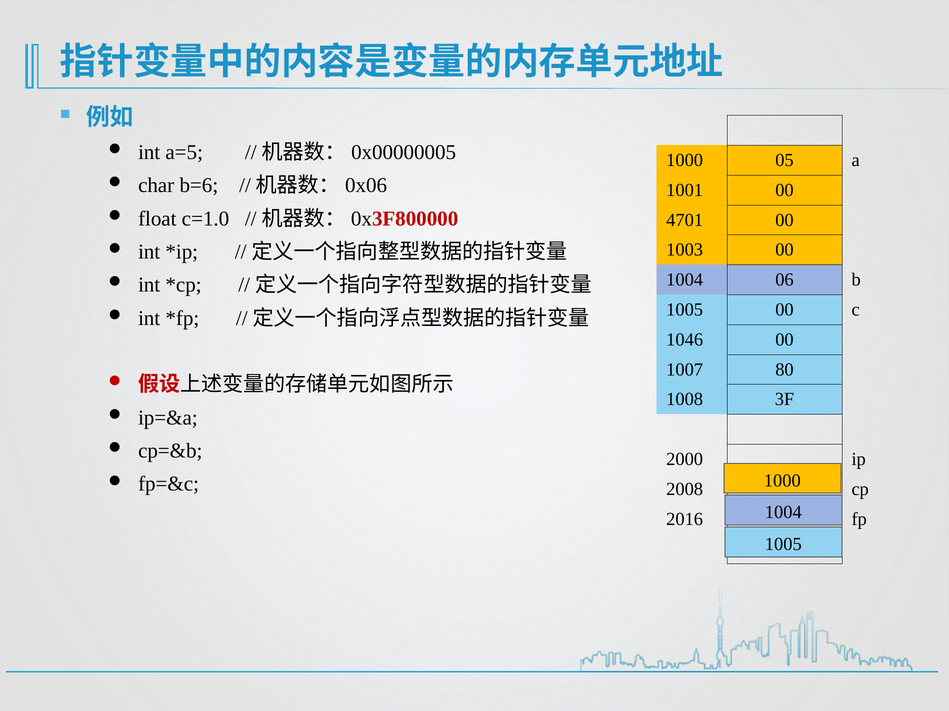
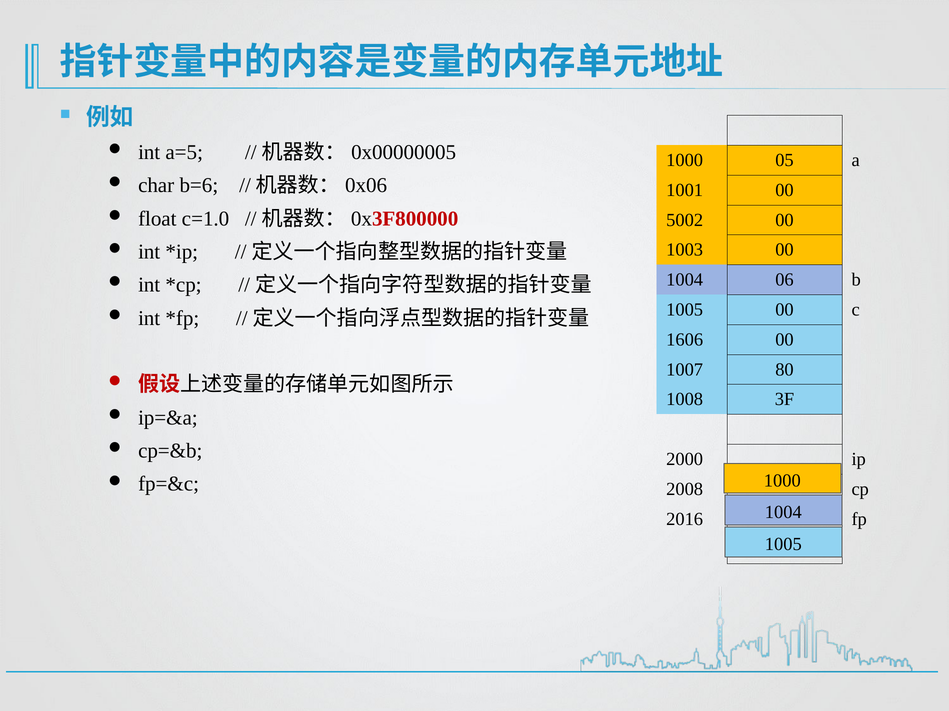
4701: 4701 -> 5002
1046: 1046 -> 1606
